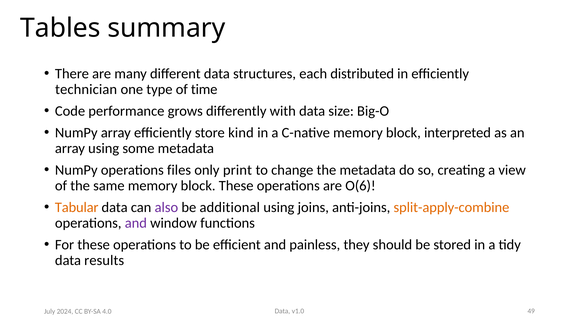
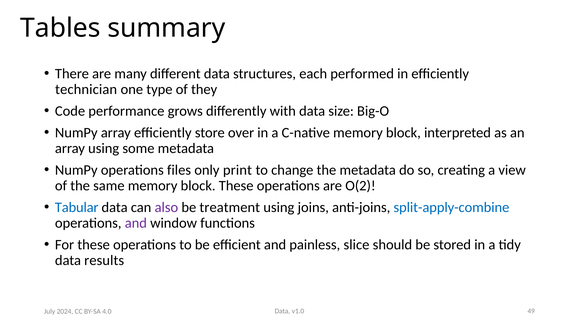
distributed: distributed -> performed
time: time -> they
kind: kind -> over
O(6: O(6 -> O(2
Tabular colour: orange -> blue
additional: additional -> treatment
split-apply-combine colour: orange -> blue
they: they -> slice
